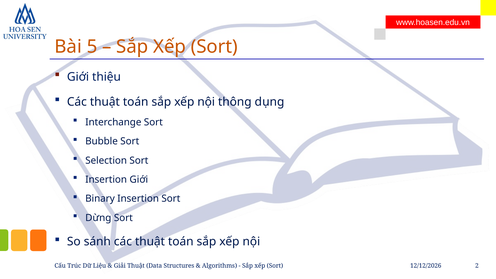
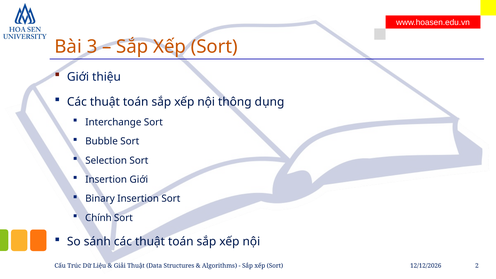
5: 5 -> 3
Dừng: Dừng -> Chính
